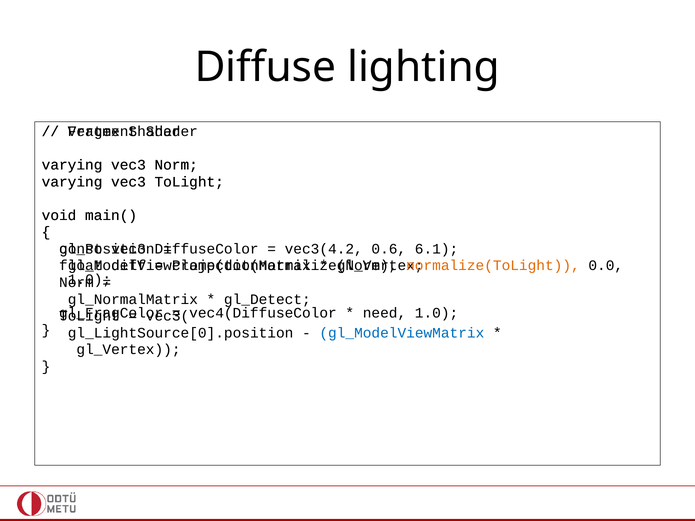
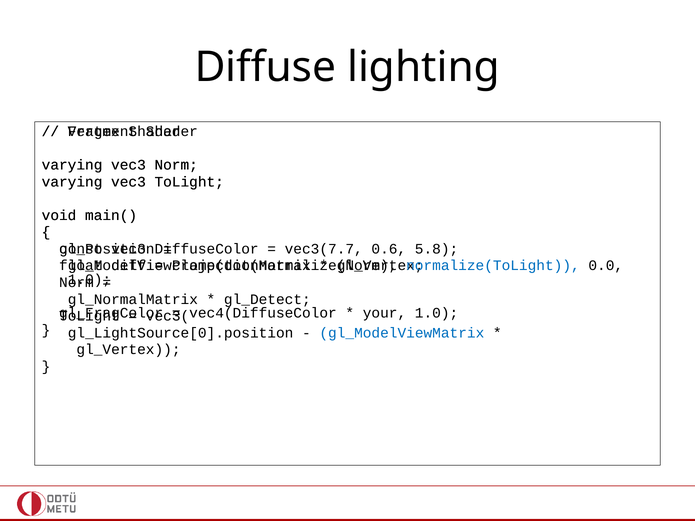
vec3(4.2: vec3(4.2 -> vec3(7.7
6.1: 6.1 -> 5.8
normalize(ToLight colour: orange -> blue
need: need -> your
